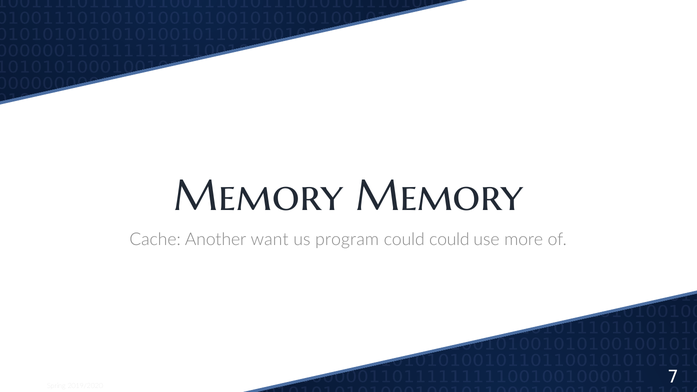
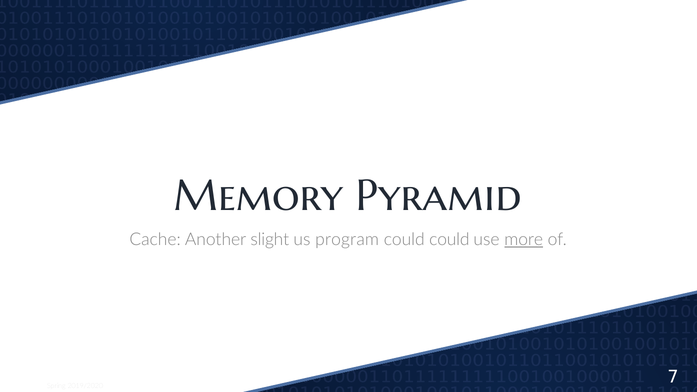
Memory Memory: Memory -> Pyramid
want: want -> slight
more underline: none -> present
